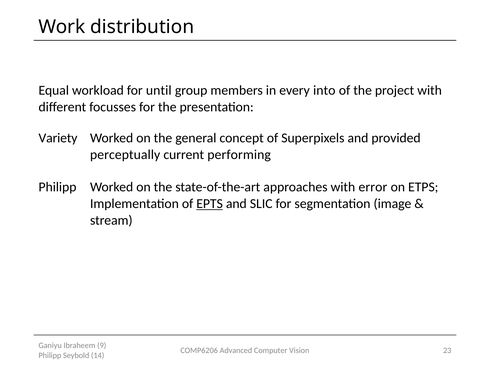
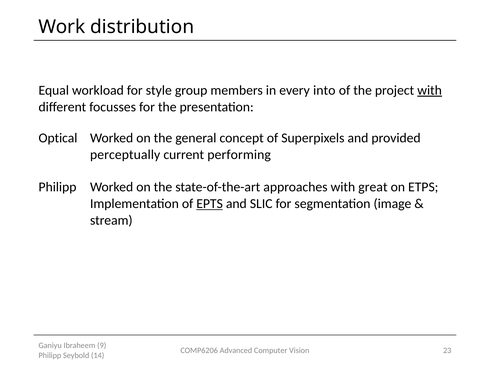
until: until -> style
with at (430, 90) underline: none -> present
Variety: Variety -> Optical
error: error -> great
